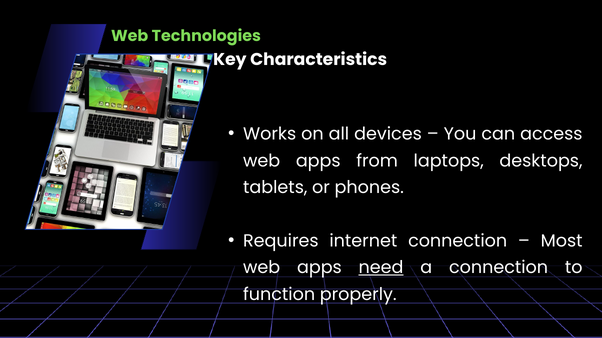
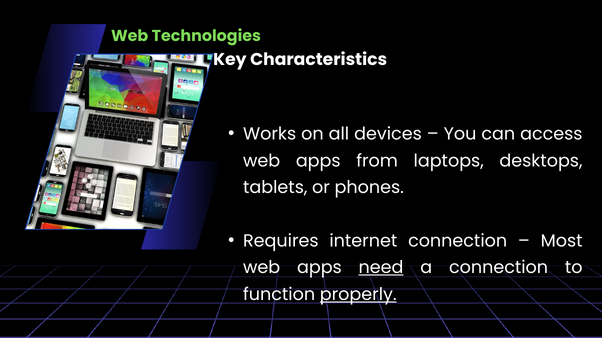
properly underline: none -> present
